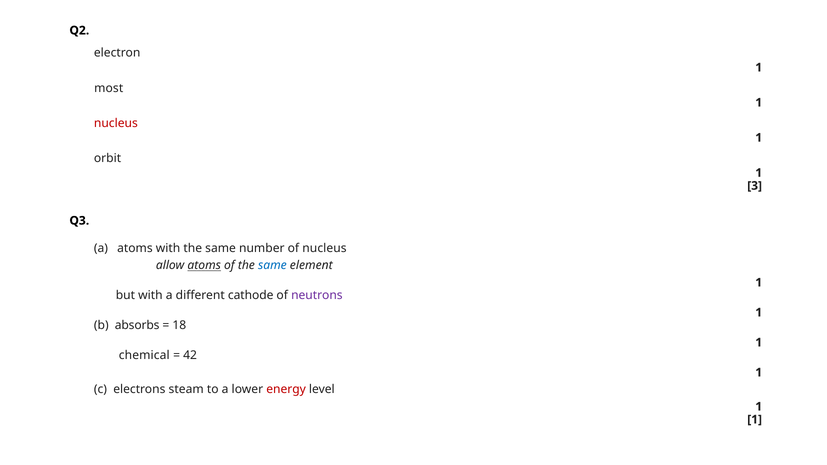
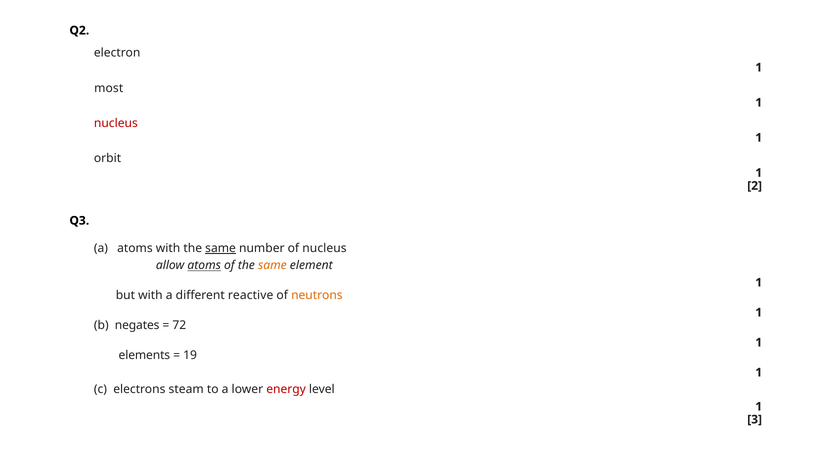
3: 3 -> 2
same at (221, 248) underline: none -> present
same at (272, 266) colour: blue -> orange
cathode: cathode -> reactive
neutrons colour: purple -> orange
absorbs: absorbs -> negates
18: 18 -> 72
chemical: chemical -> elements
42: 42 -> 19
1 at (755, 420): 1 -> 3
